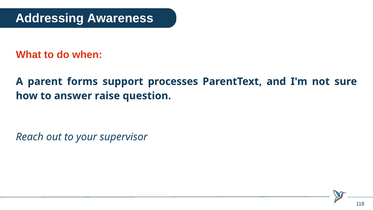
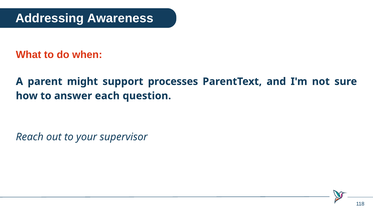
forms: forms -> might
raise: raise -> each
